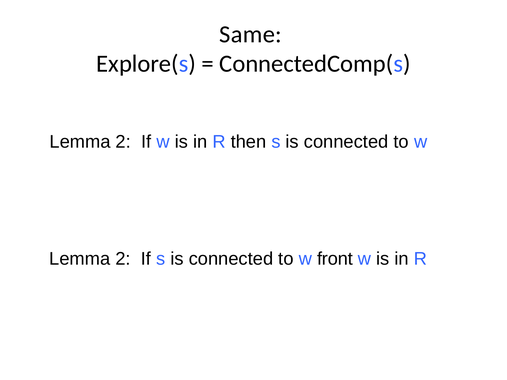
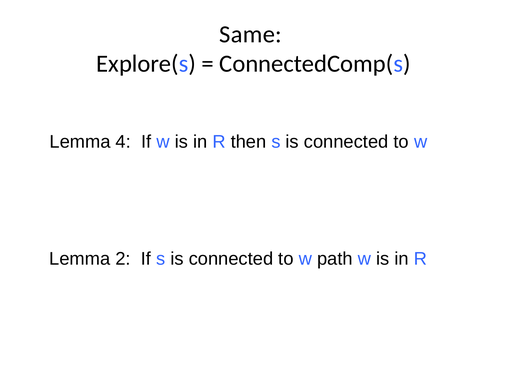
2 at (123, 142): 2 -> 4
front: front -> path
